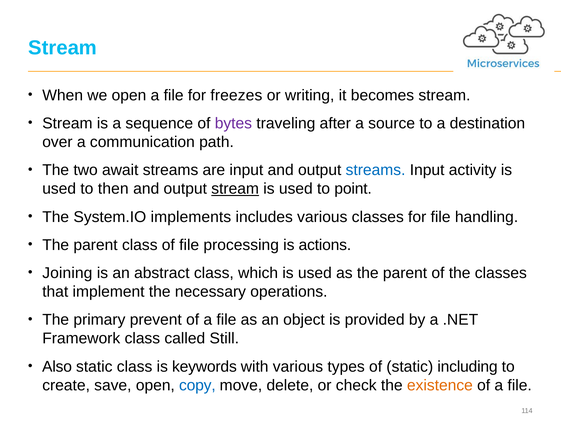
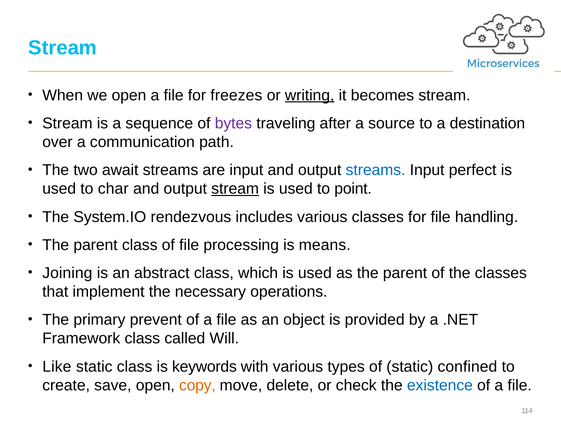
writing underline: none -> present
activity: activity -> perfect
then: then -> char
implements: implements -> rendezvous
actions: actions -> means
Still: Still -> Will
Also: Also -> Like
including: including -> confined
copy colour: blue -> orange
existence colour: orange -> blue
